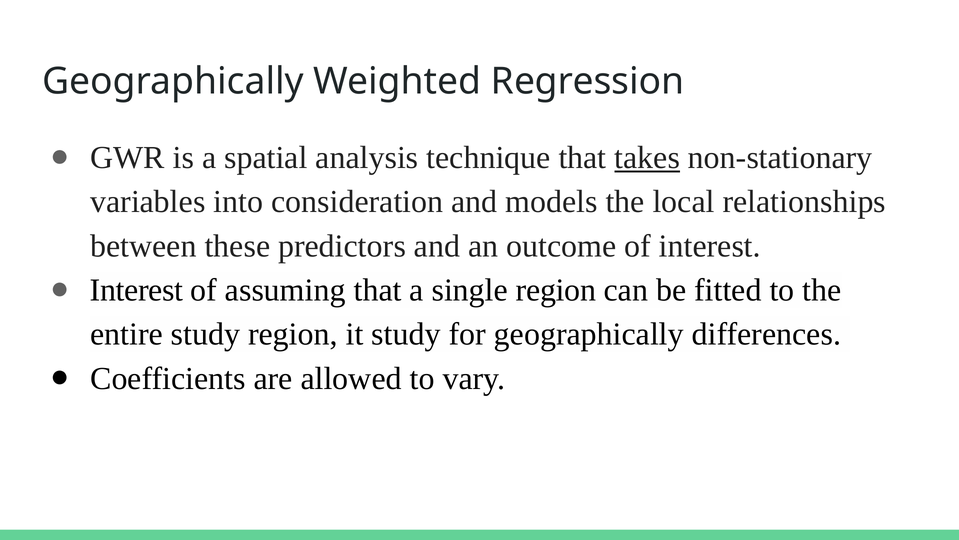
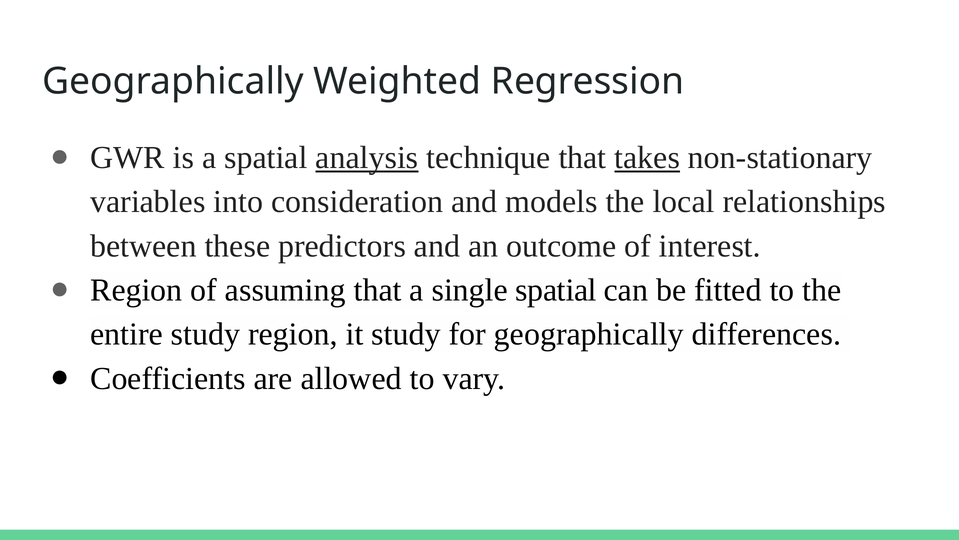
analysis underline: none -> present
Interest at (136, 290): Interest -> Region
single region: region -> spatial
